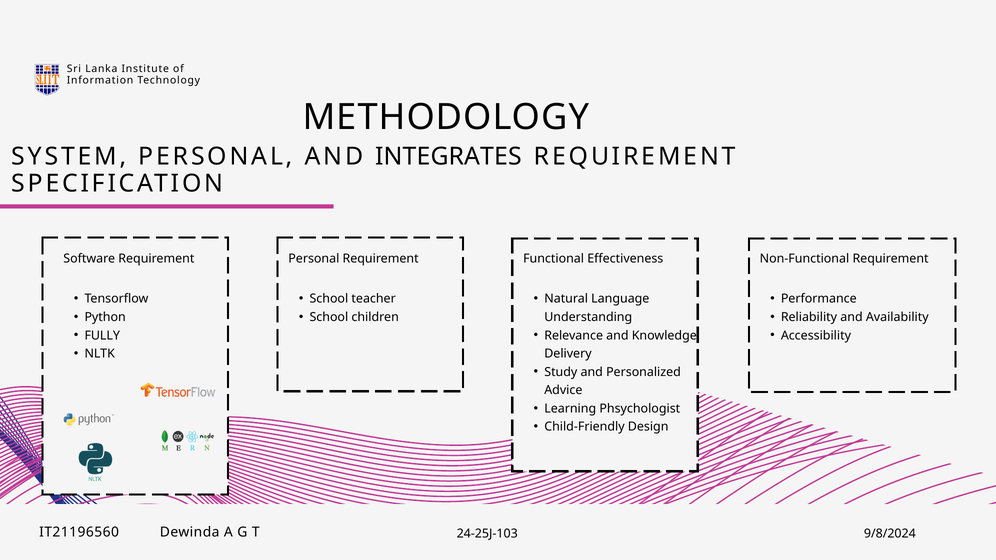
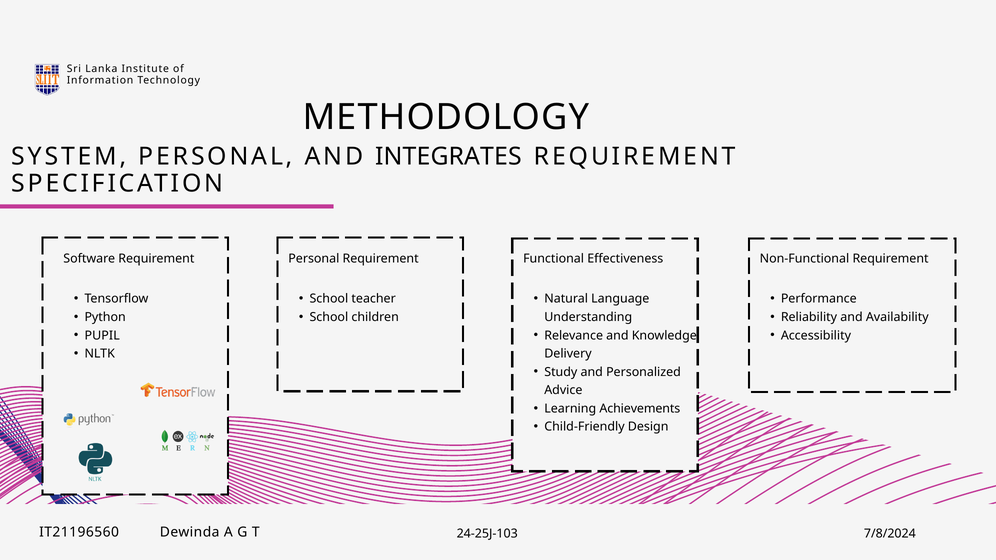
FULLY: FULLY -> PUPIL
Phsychologist: Phsychologist -> Achievements
9/8/2024: 9/8/2024 -> 7/8/2024
